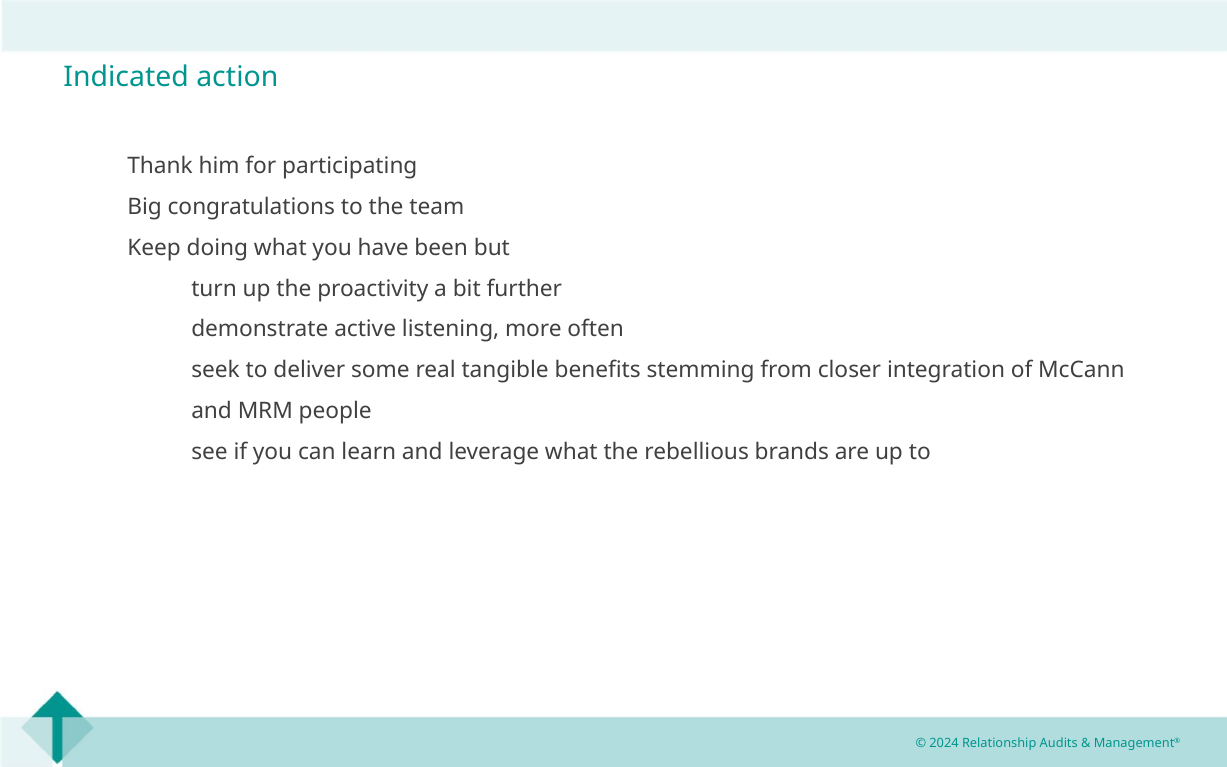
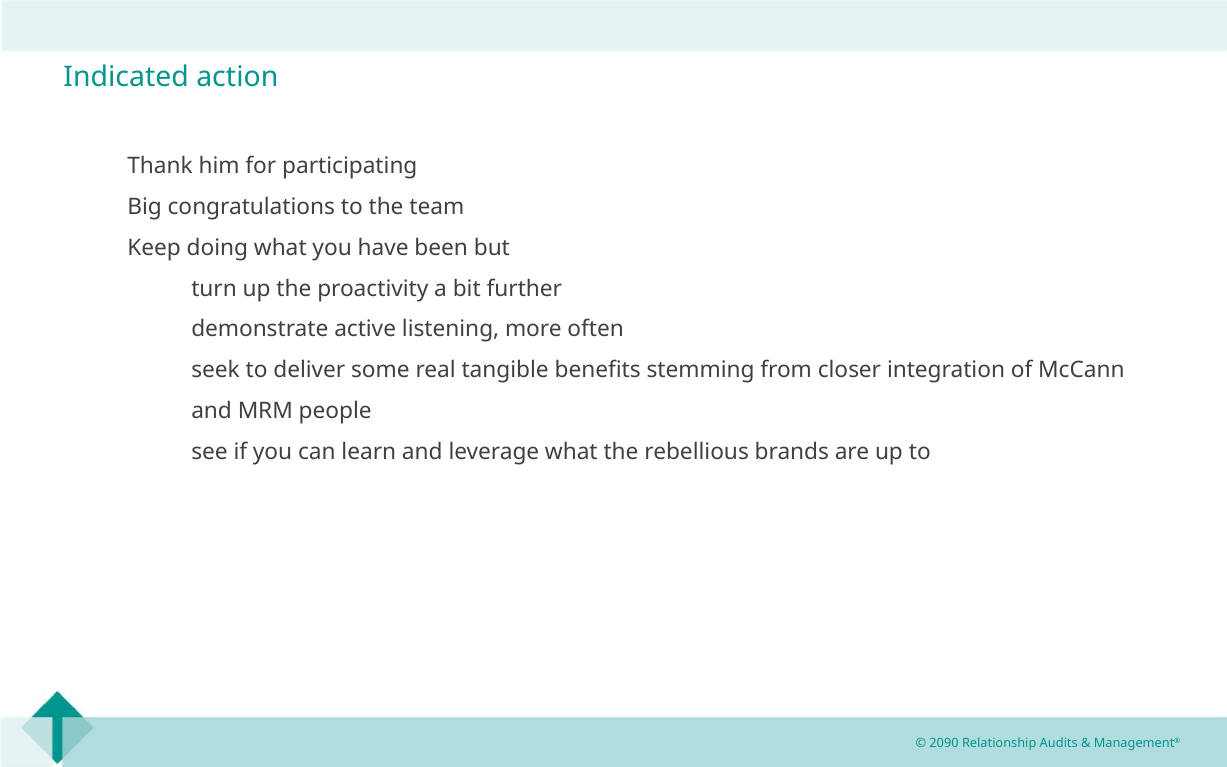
2024: 2024 -> 2090
